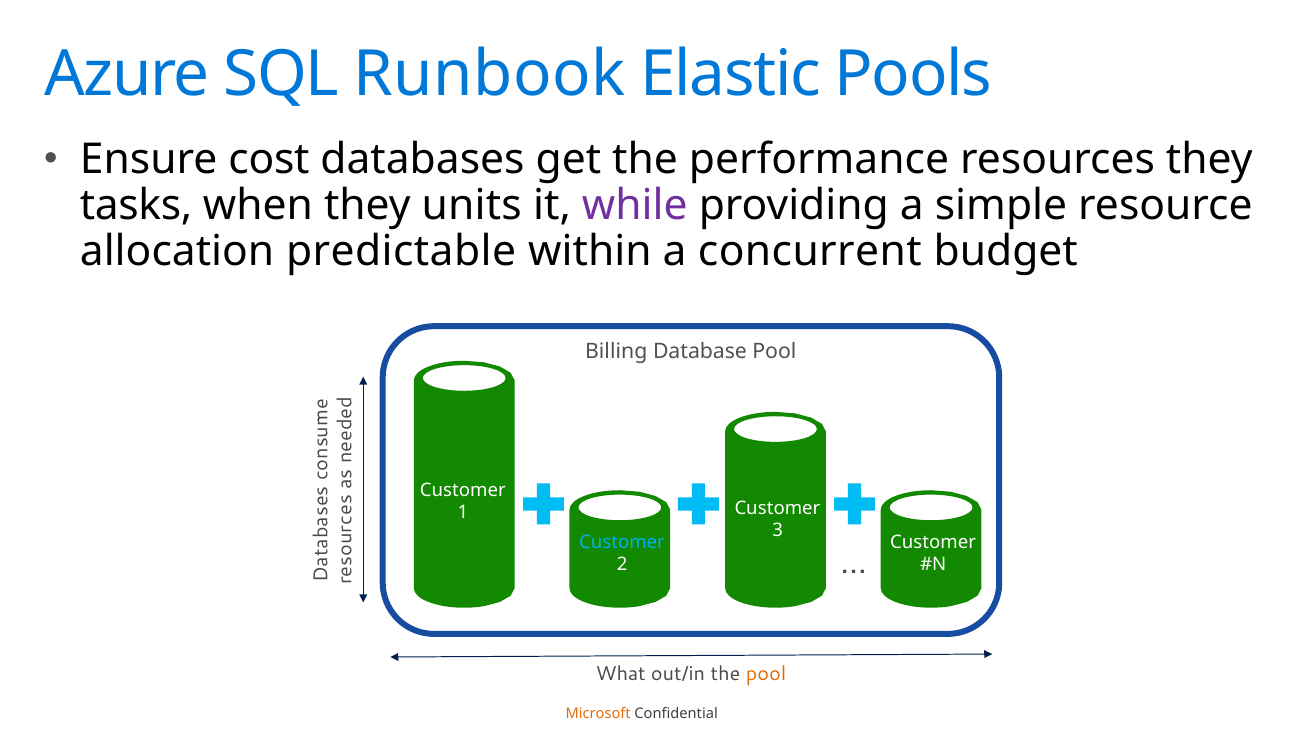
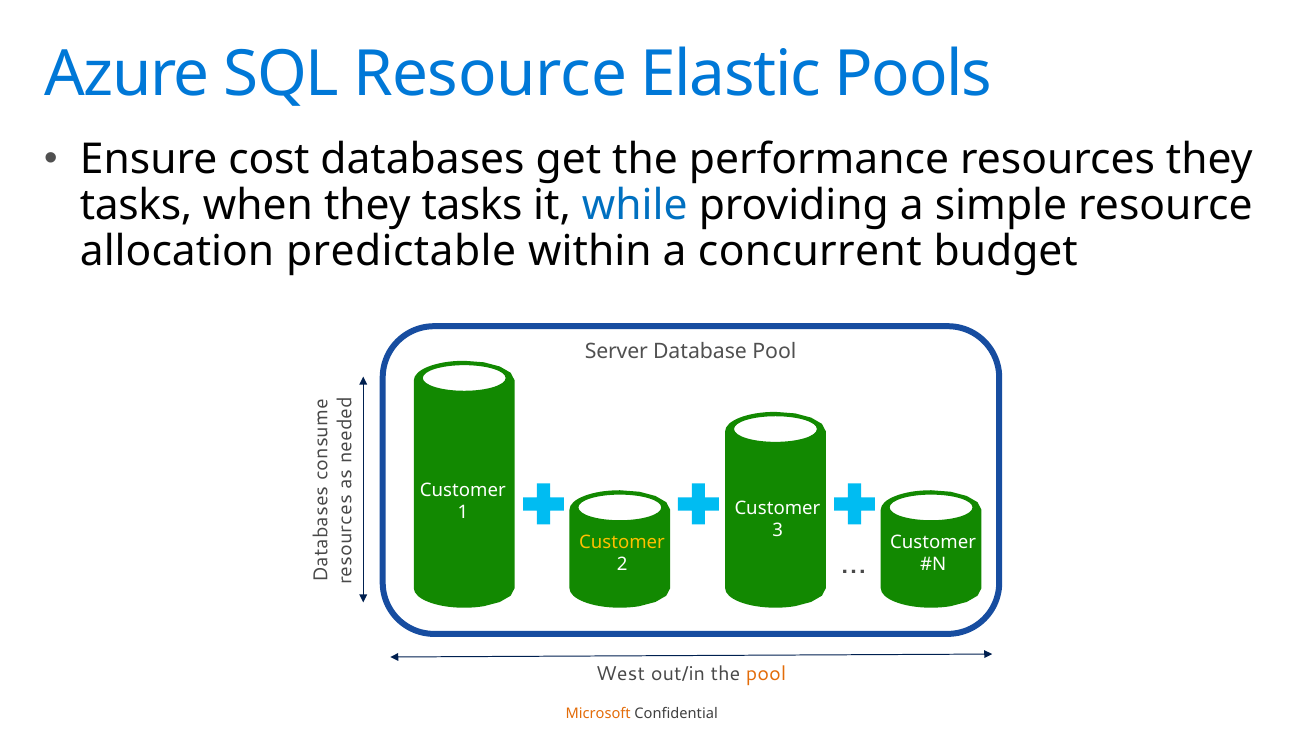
SQL Runbook: Runbook -> Resource
when they units: units -> tasks
while colour: purple -> blue
Billing: Billing -> Server
Customer at (622, 542) colour: light blue -> yellow
What: What -> West
